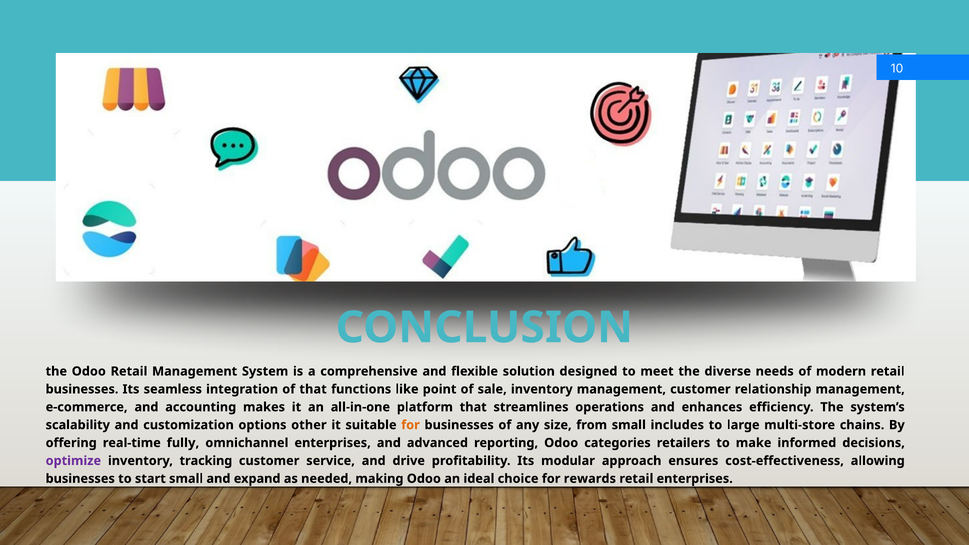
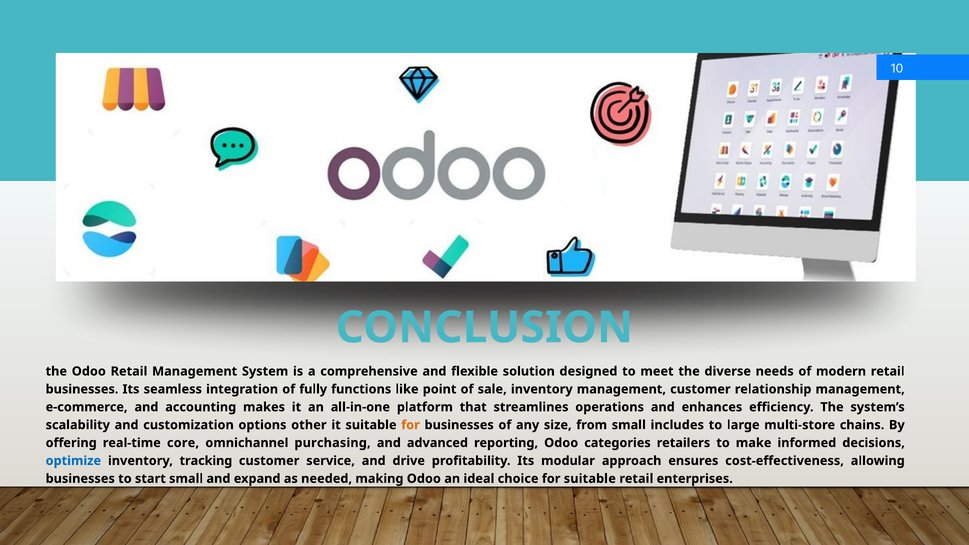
of that: that -> fully
fully: fully -> core
omnichannel enterprises: enterprises -> purchasing
optimize colour: purple -> blue
for rewards: rewards -> suitable
